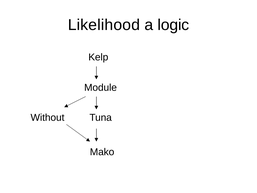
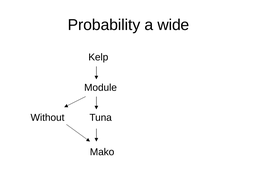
Likelihood: Likelihood -> Probability
logic: logic -> wide
